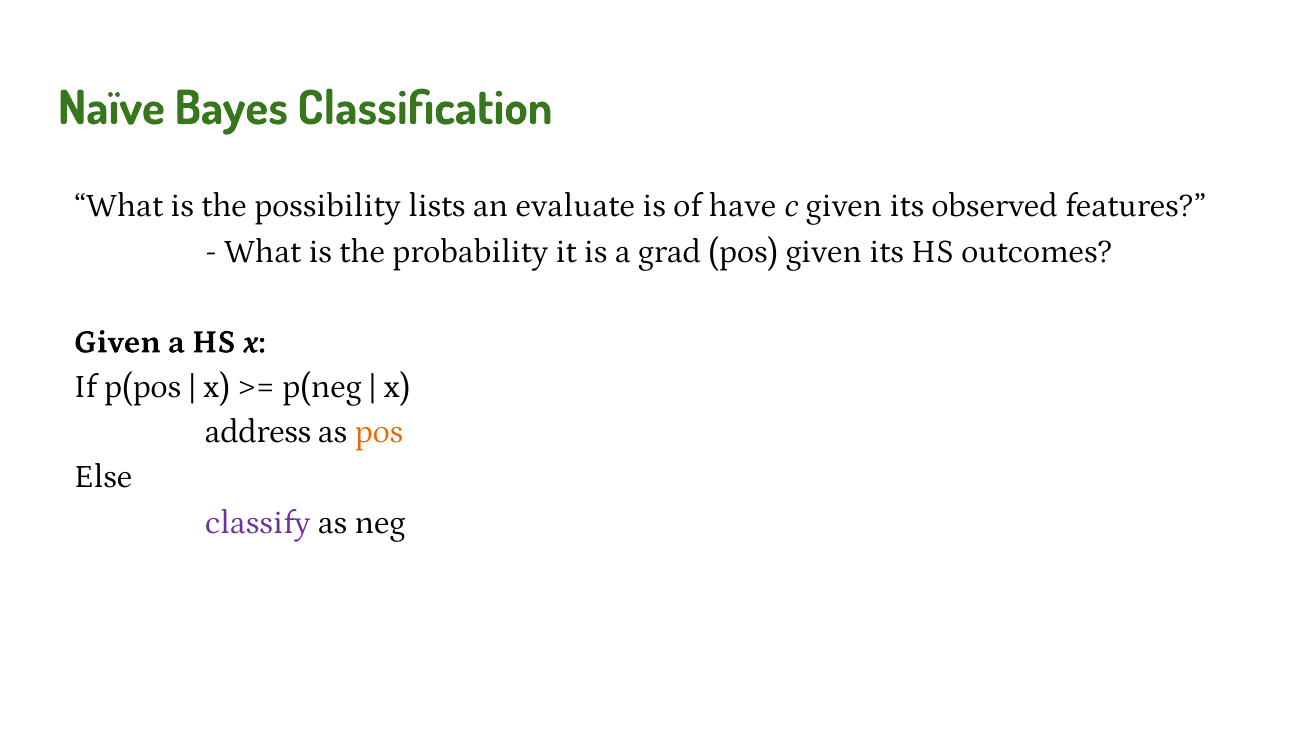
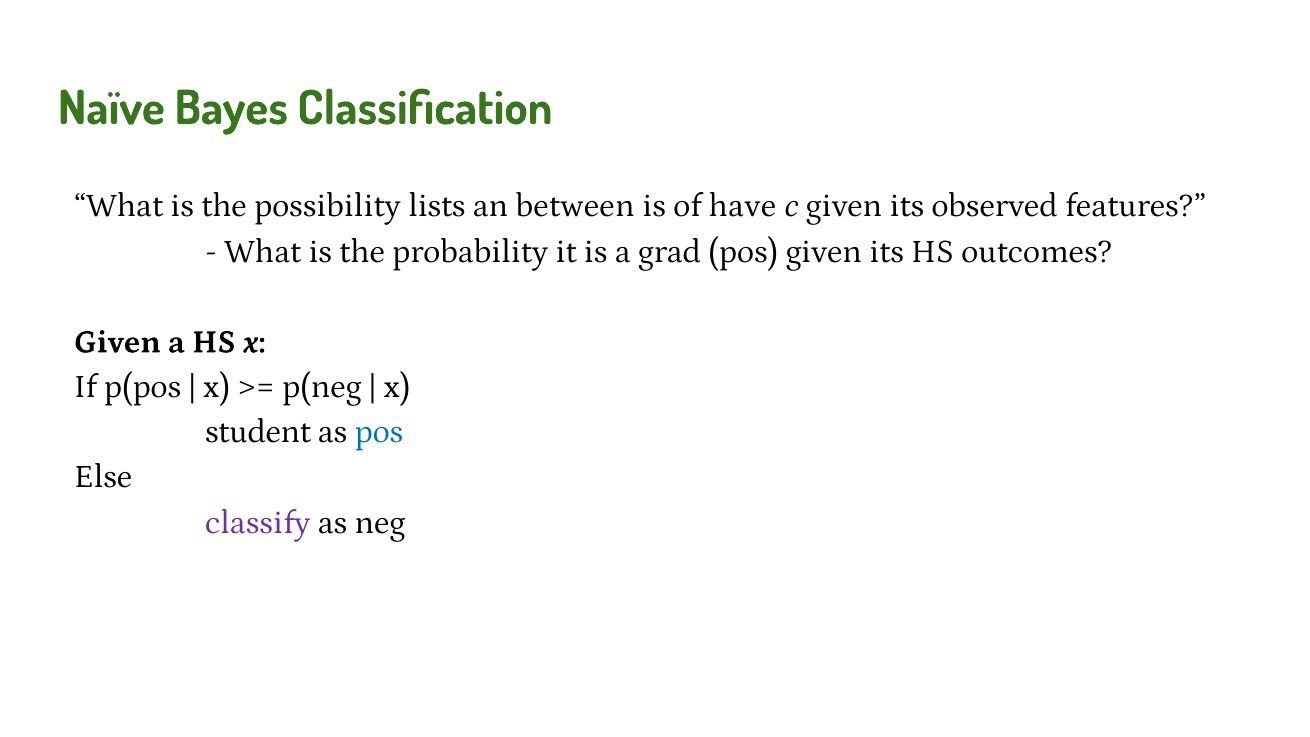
evaluate: evaluate -> between
address: address -> student
pos at (379, 432) colour: orange -> blue
